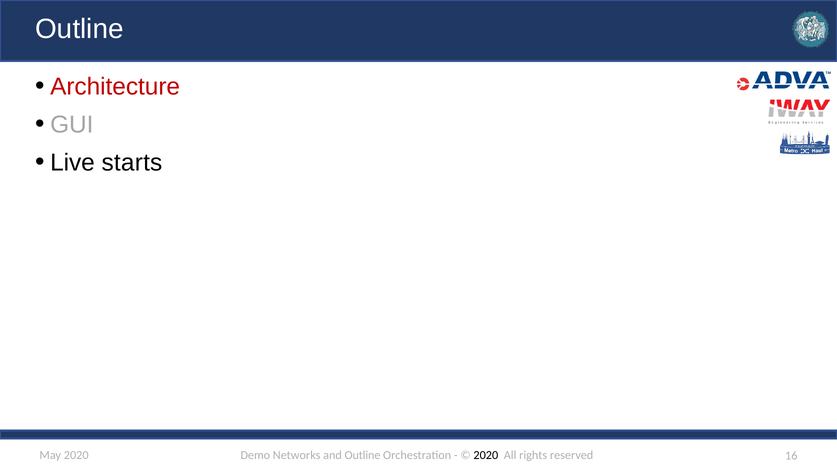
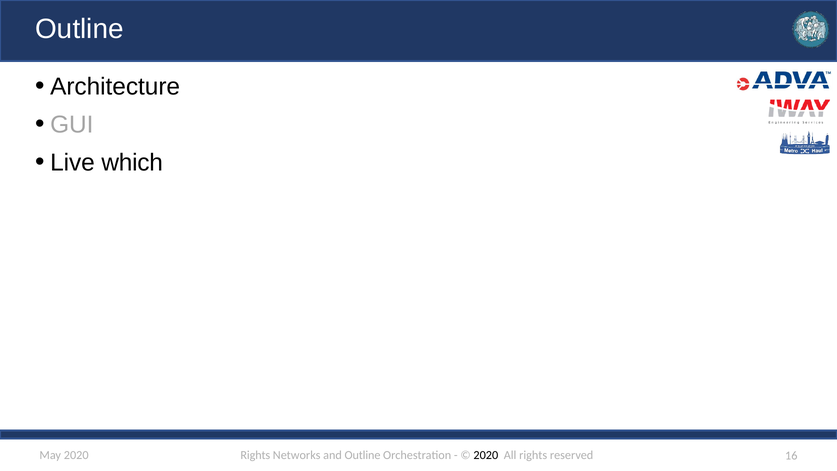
Architecture colour: red -> black
starts: starts -> which
2020 Demo: Demo -> Rights
